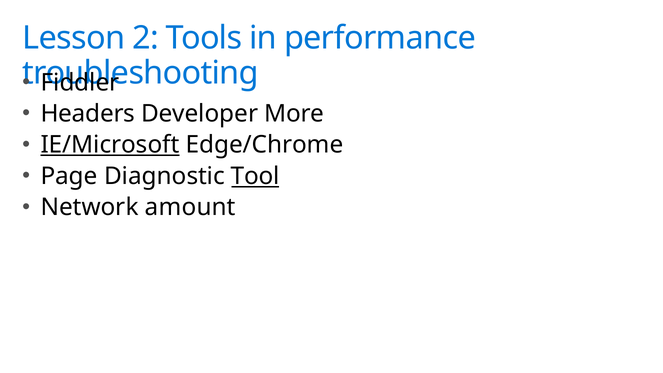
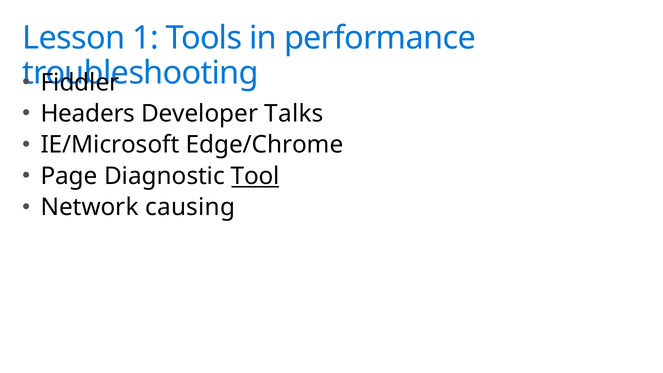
2: 2 -> 1
More: More -> Talks
IE/Microsoft underline: present -> none
amount: amount -> causing
